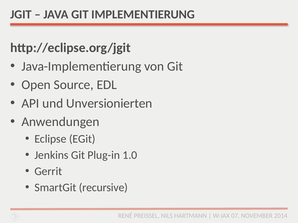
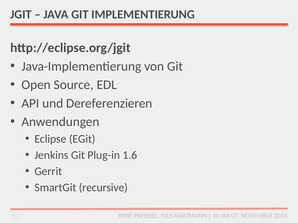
Unversionierten: Unversionierten -> Dereferenzieren
1.0: 1.0 -> 1.6
